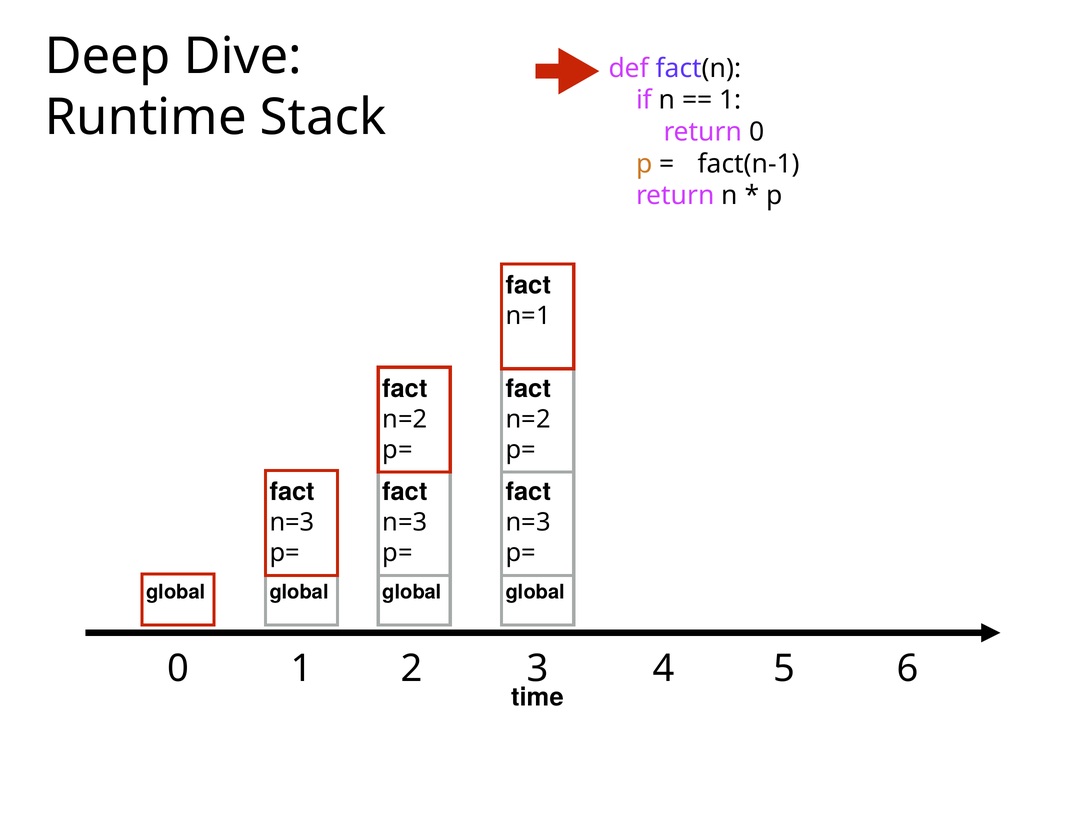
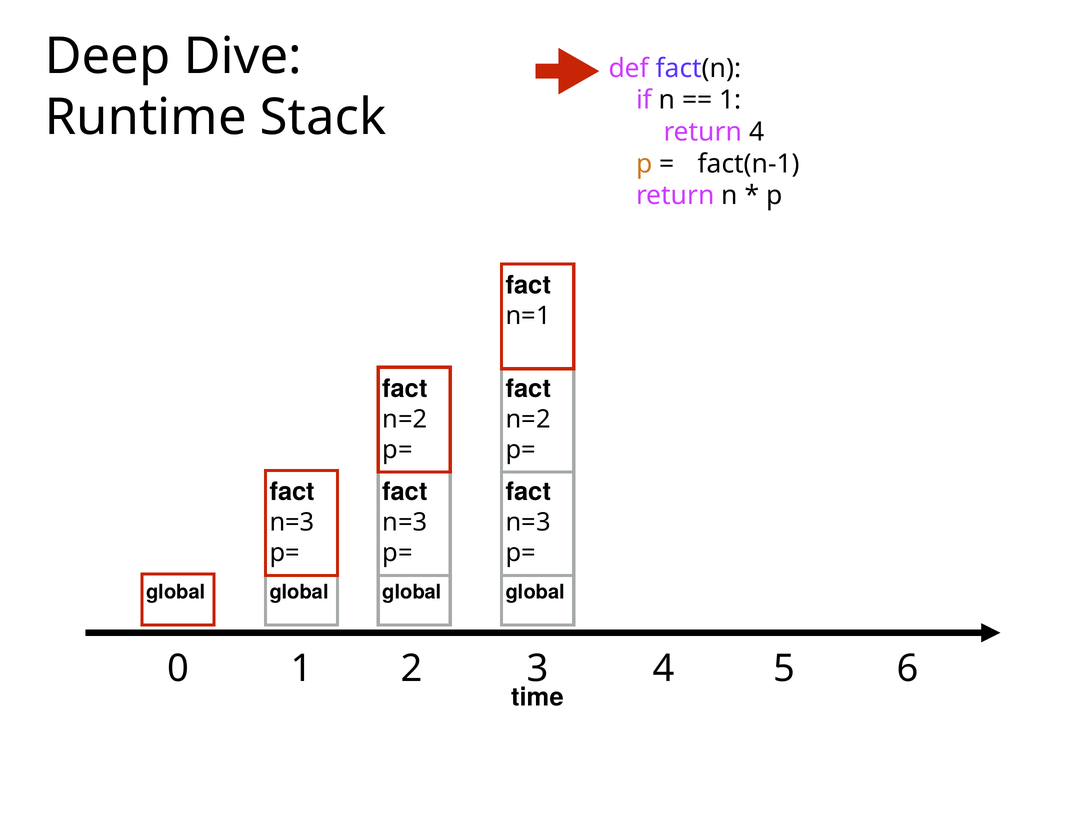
return 0: 0 -> 4
